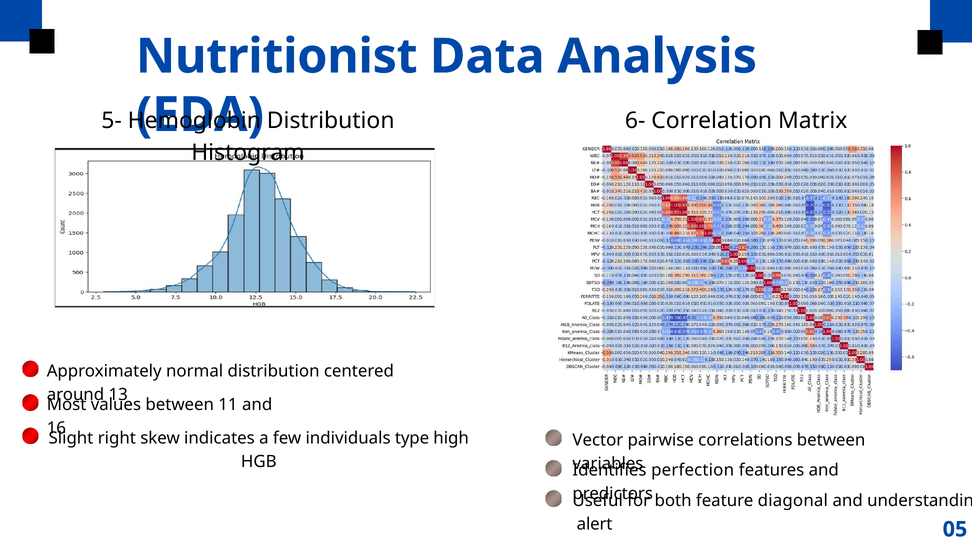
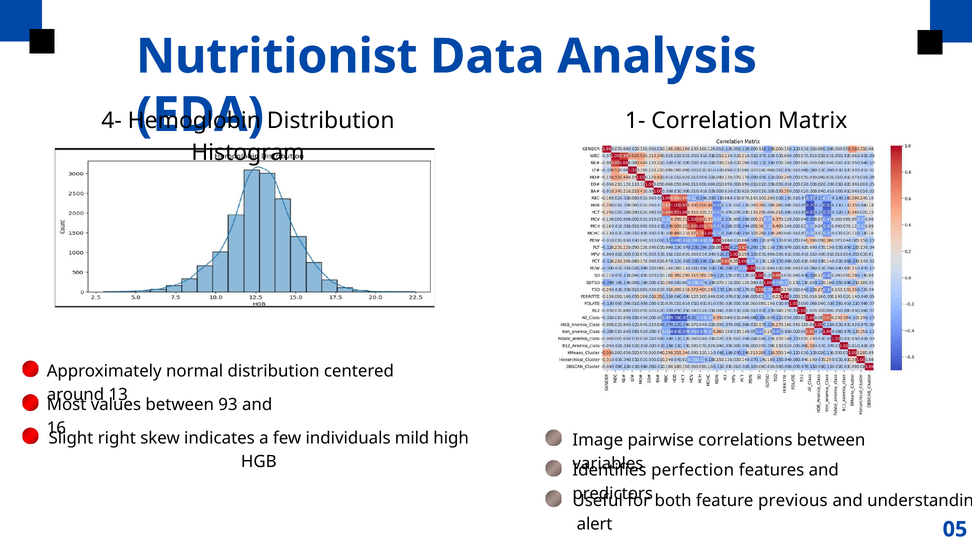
5-: 5- -> 4-
6-: 6- -> 1-
11: 11 -> 93
type: type -> mild
Vector: Vector -> Image
diagonal: diagonal -> previous
